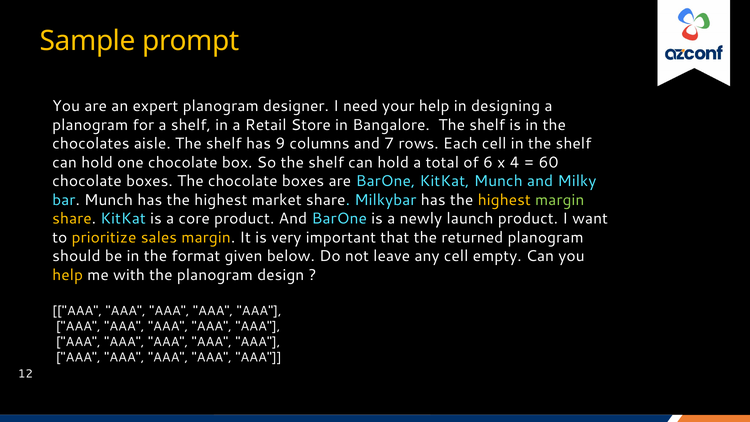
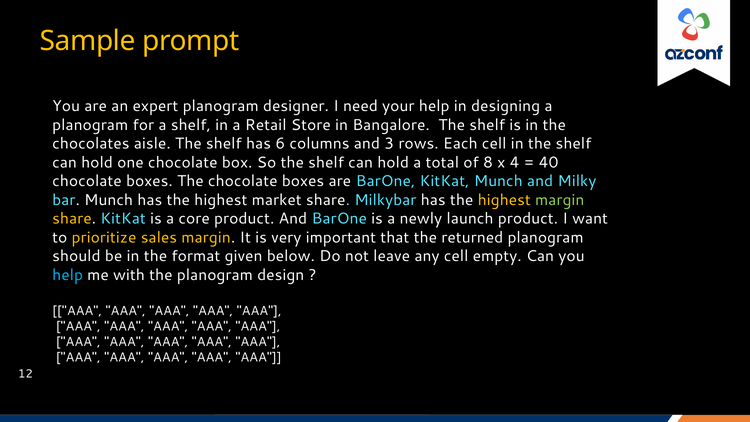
9: 9 -> 6
7: 7 -> 3
6: 6 -> 8
60: 60 -> 40
help at (68, 275) colour: yellow -> light blue
